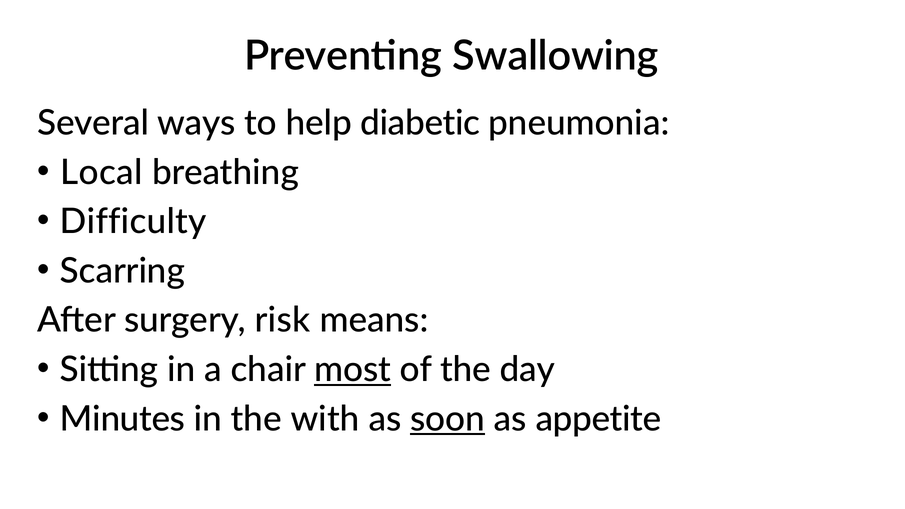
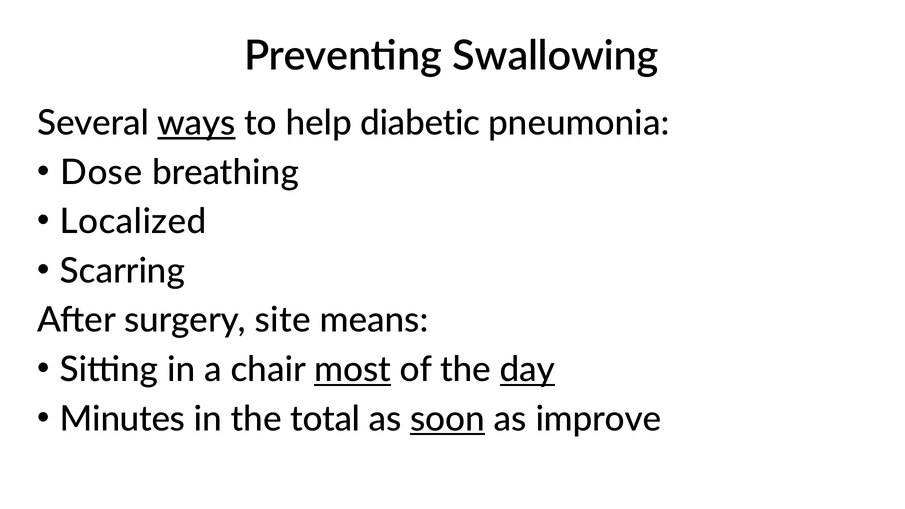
ways underline: none -> present
Local: Local -> Dose
Difficulty: Difficulty -> Localized
risk: risk -> site
day underline: none -> present
with: with -> total
appetite: appetite -> improve
